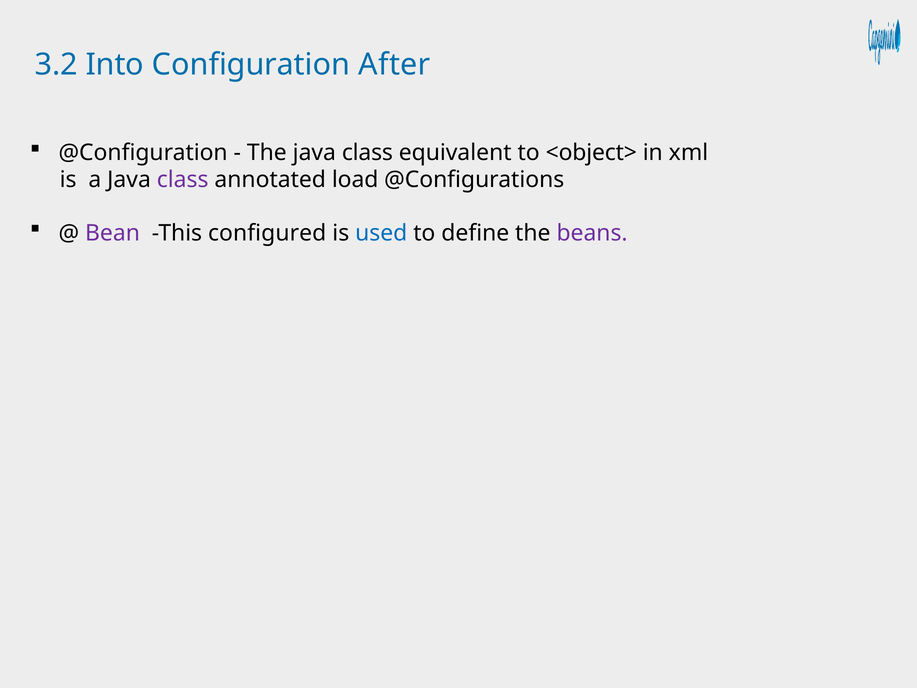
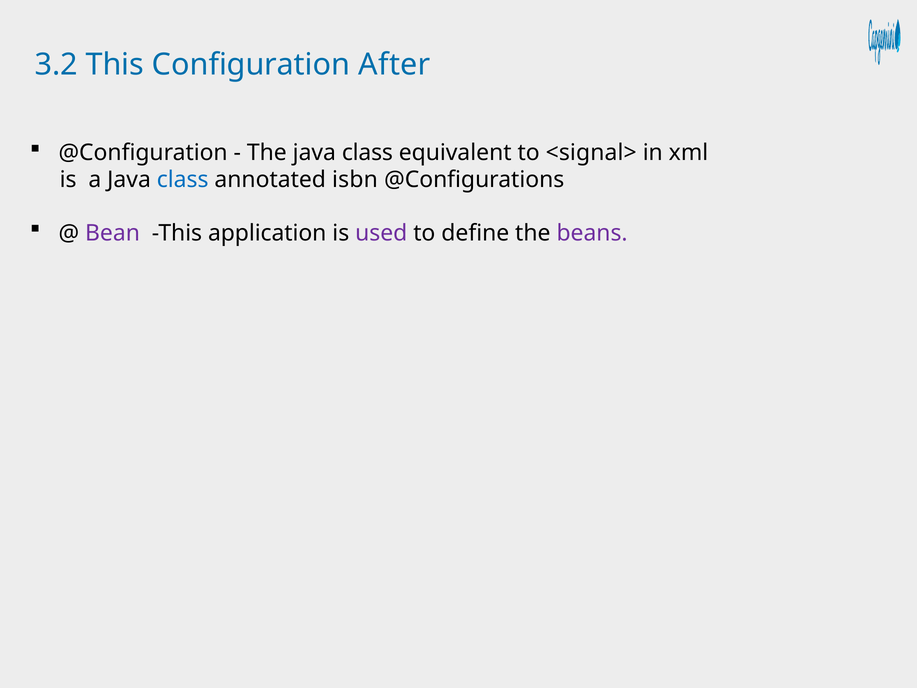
3.2 Into: Into -> This
<object>: <object> -> <signal>
class at (183, 180) colour: purple -> blue
load: load -> isbn
configured: configured -> application
used colour: blue -> purple
